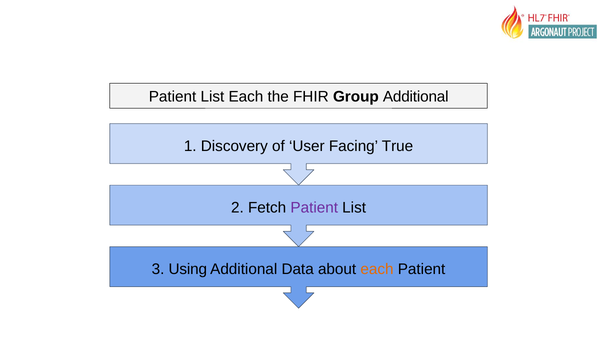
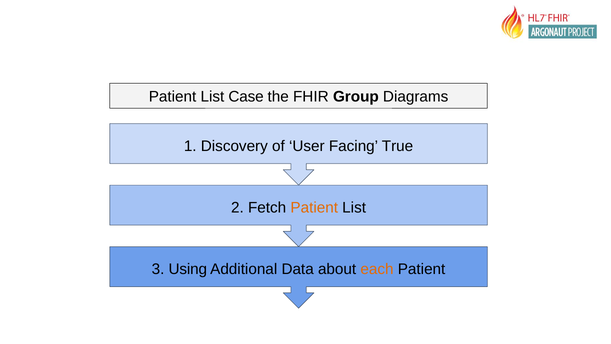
List Each: Each -> Case
Group Additional: Additional -> Diagrams
Patient at (314, 207) colour: purple -> orange
